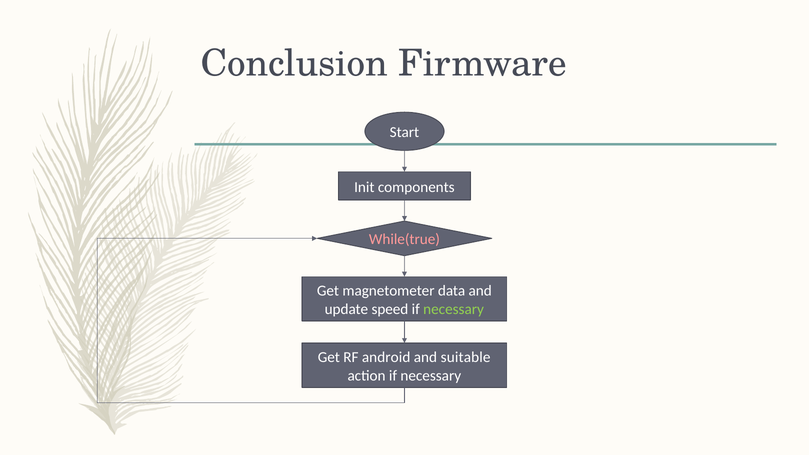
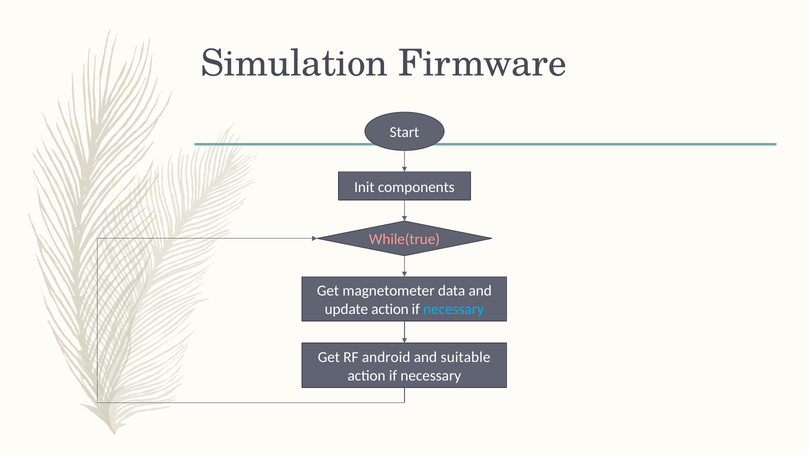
Conclusion: Conclusion -> Simulation
update speed: speed -> action
necessary at (454, 309) colour: light green -> light blue
